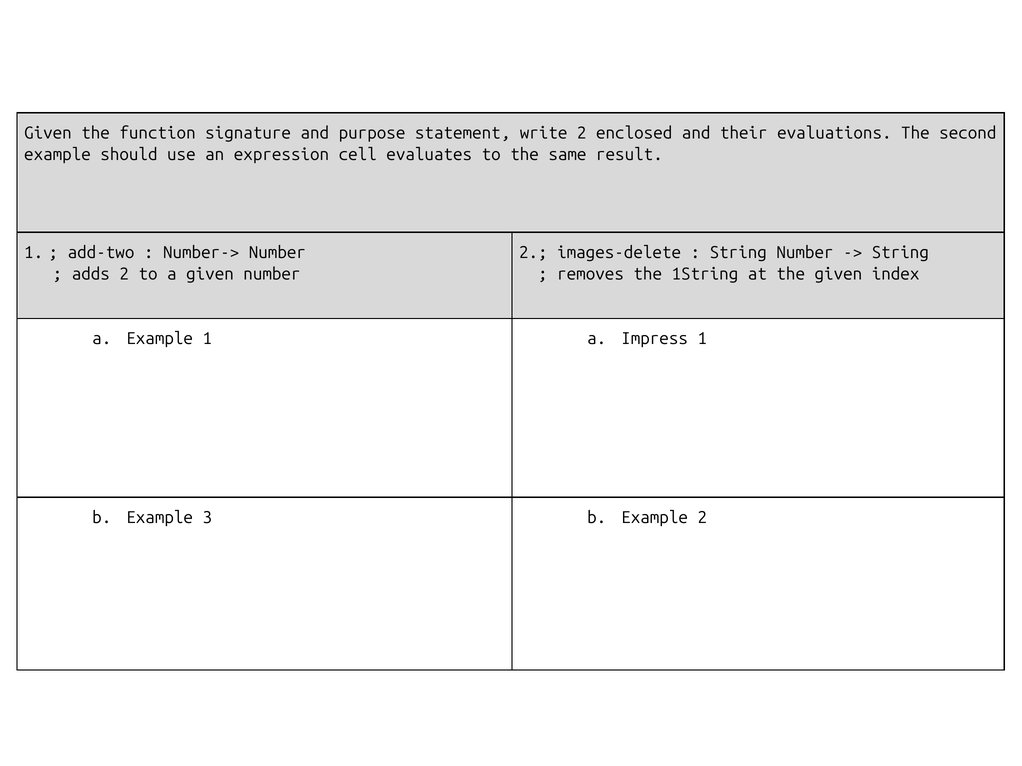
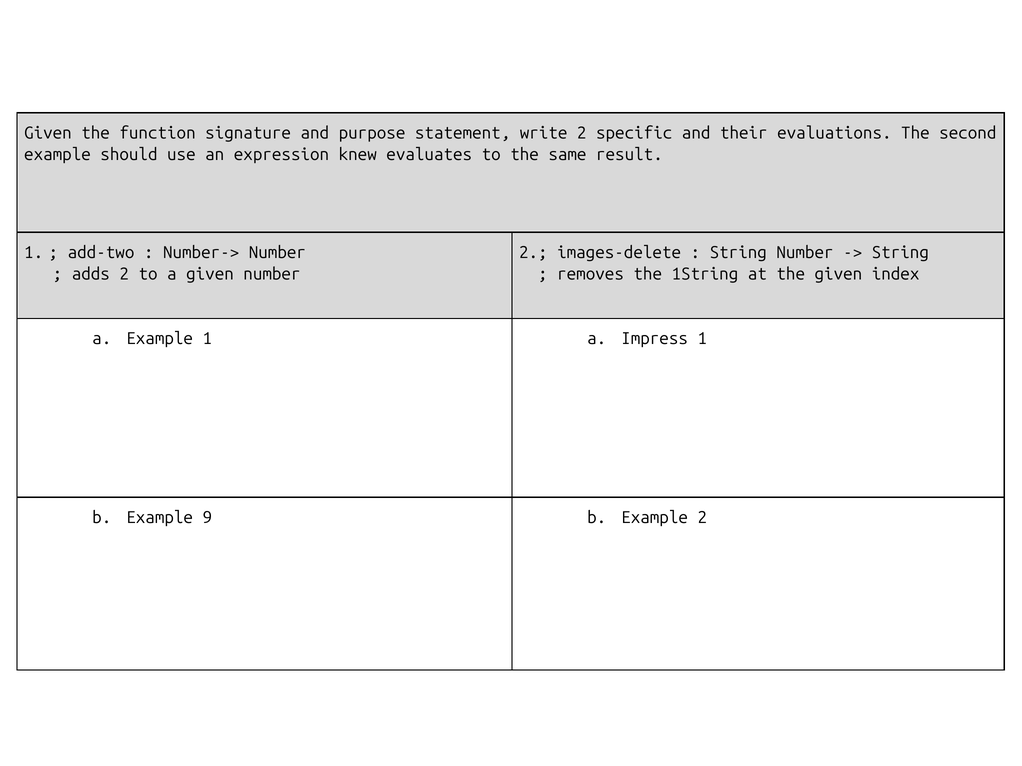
enclosed: enclosed -> specific
cell: cell -> knew
3: 3 -> 9
